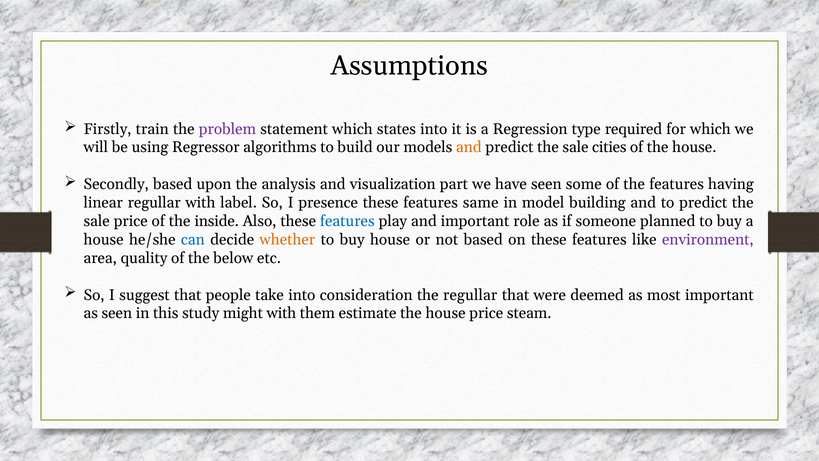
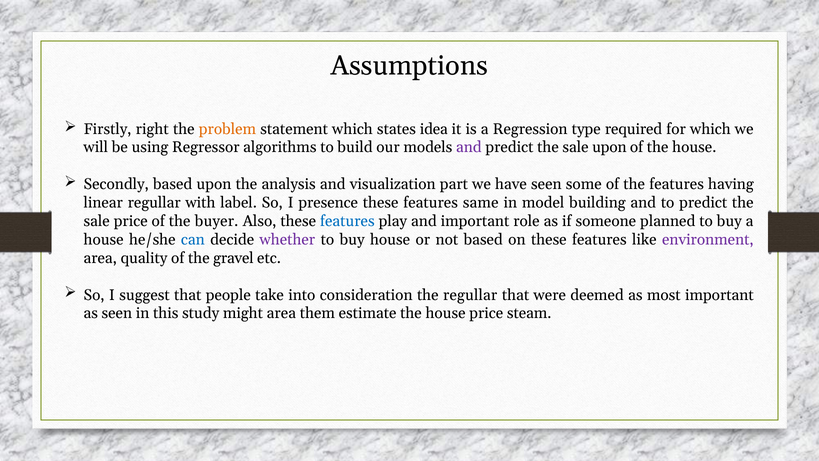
train: train -> right
problem colour: purple -> orange
states into: into -> idea
and at (469, 147) colour: orange -> purple
sale cities: cities -> upon
inside: inside -> buyer
whether colour: orange -> purple
below: below -> gravel
might with: with -> area
